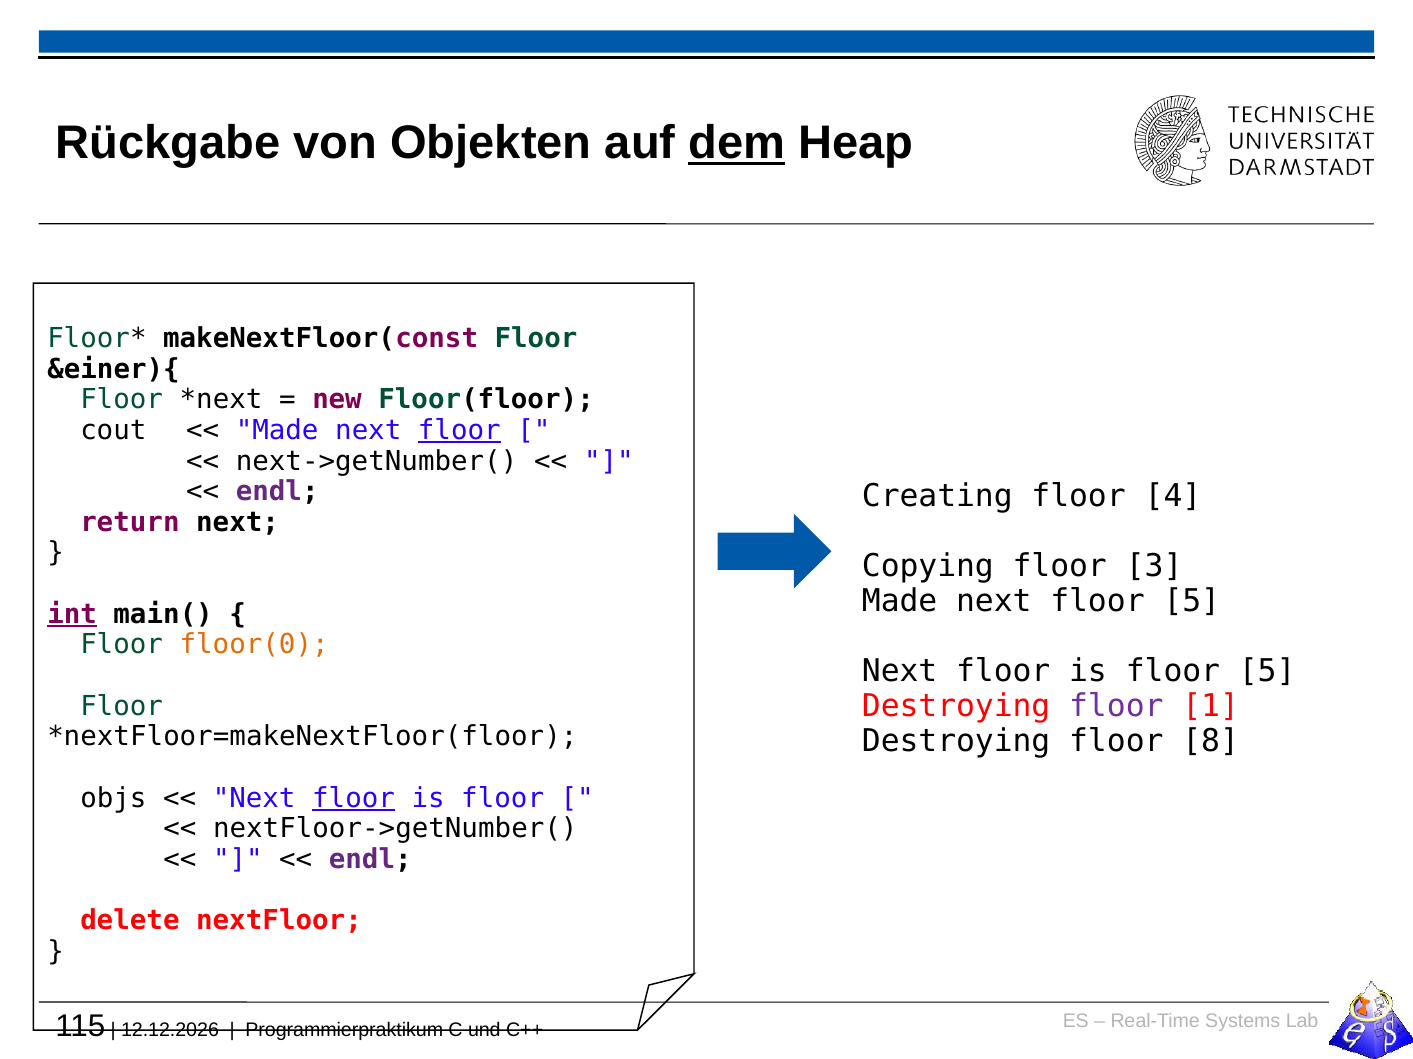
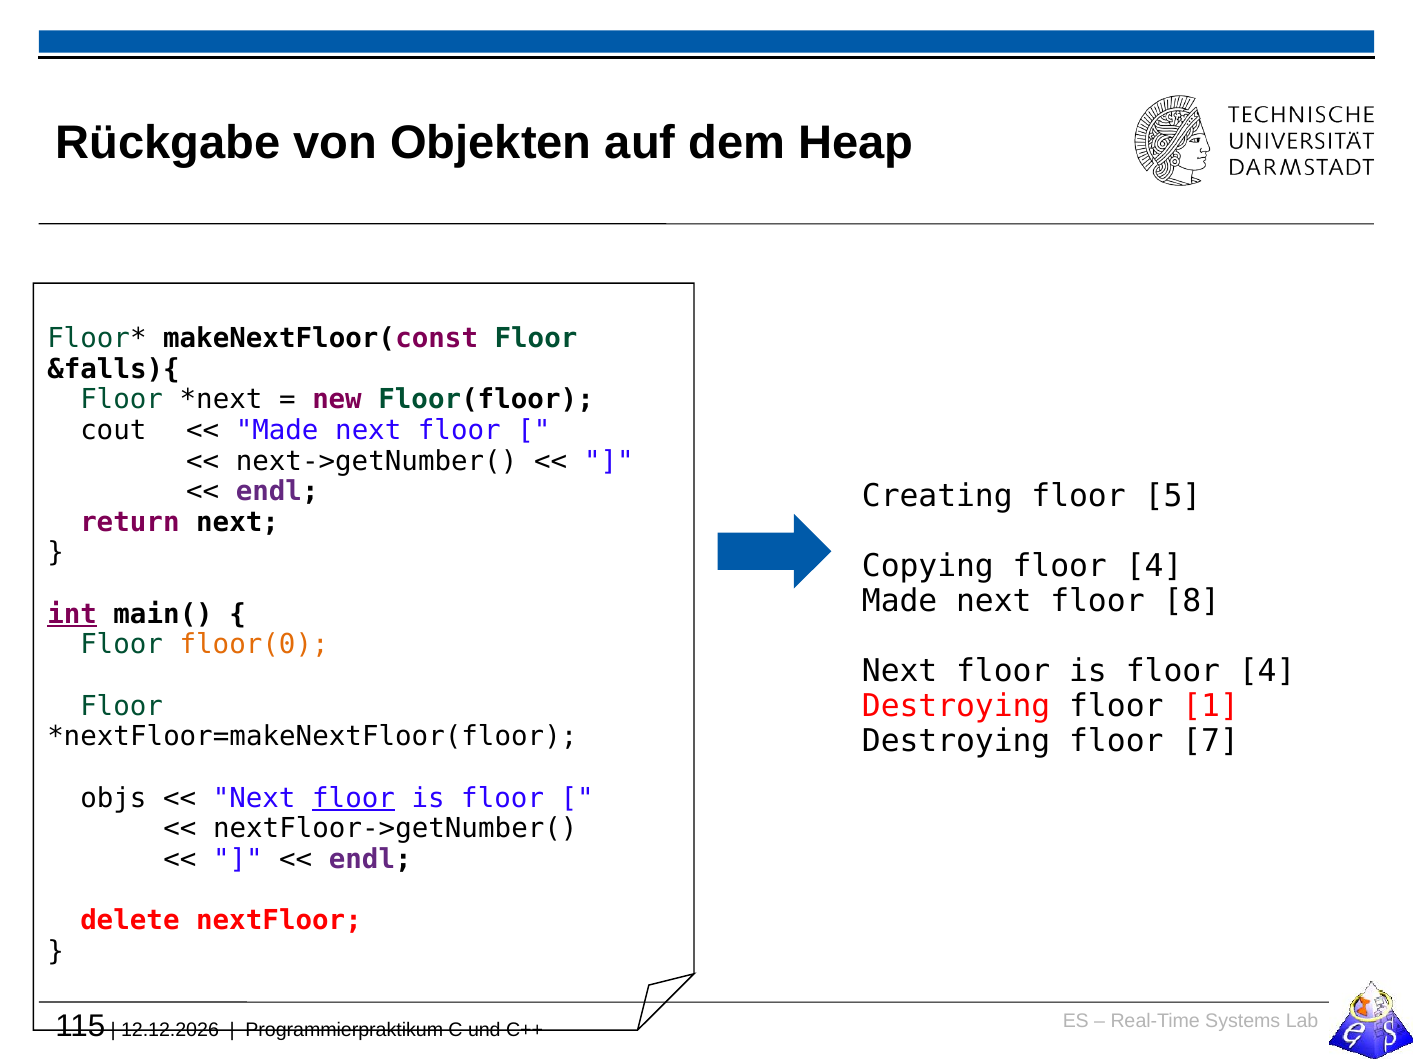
dem underline: present -> none
&einer){: &einer){ -> &falls){
floor at (459, 431) underline: present -> none
4: 4 -> 5
Copying floor 3: 3 -> 4
next floor 5: 5 -> 8
is floor 5: 5 -> 4
floor at (1116, 707) colour: purple -> black
8: 8 -> 7
